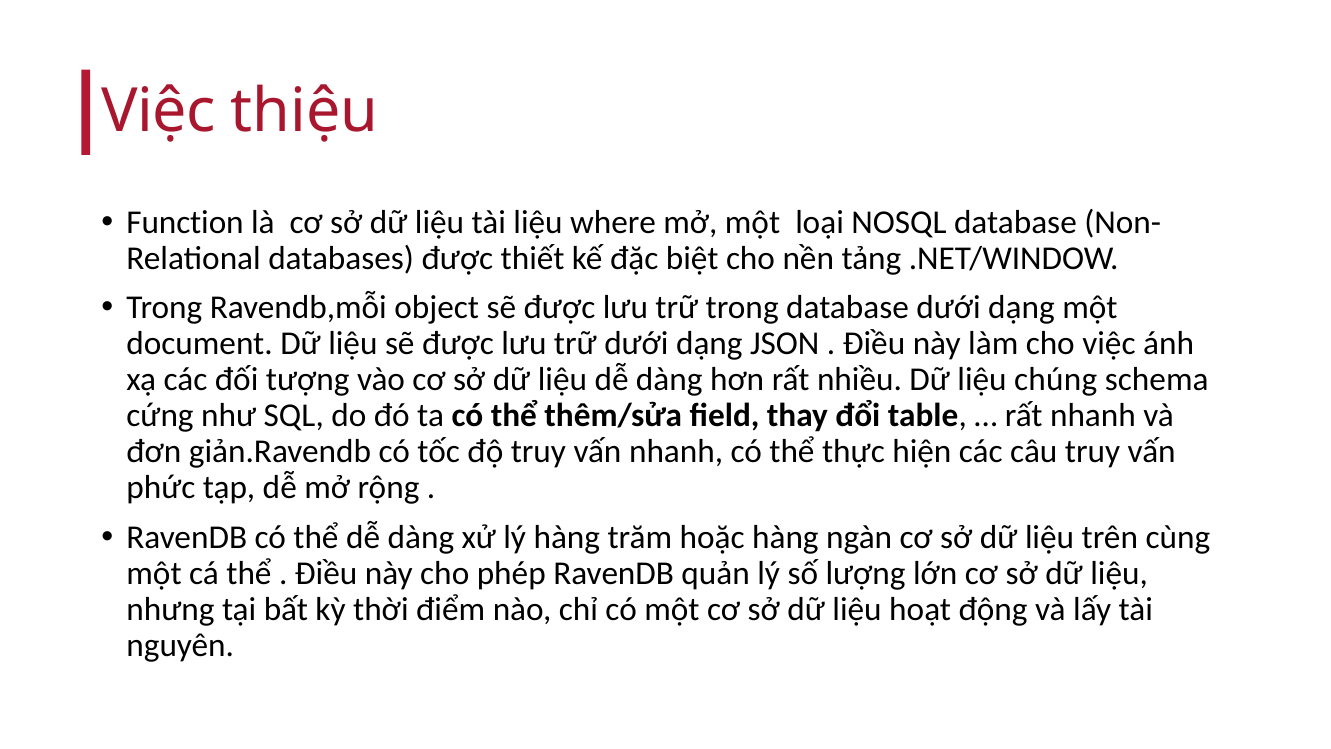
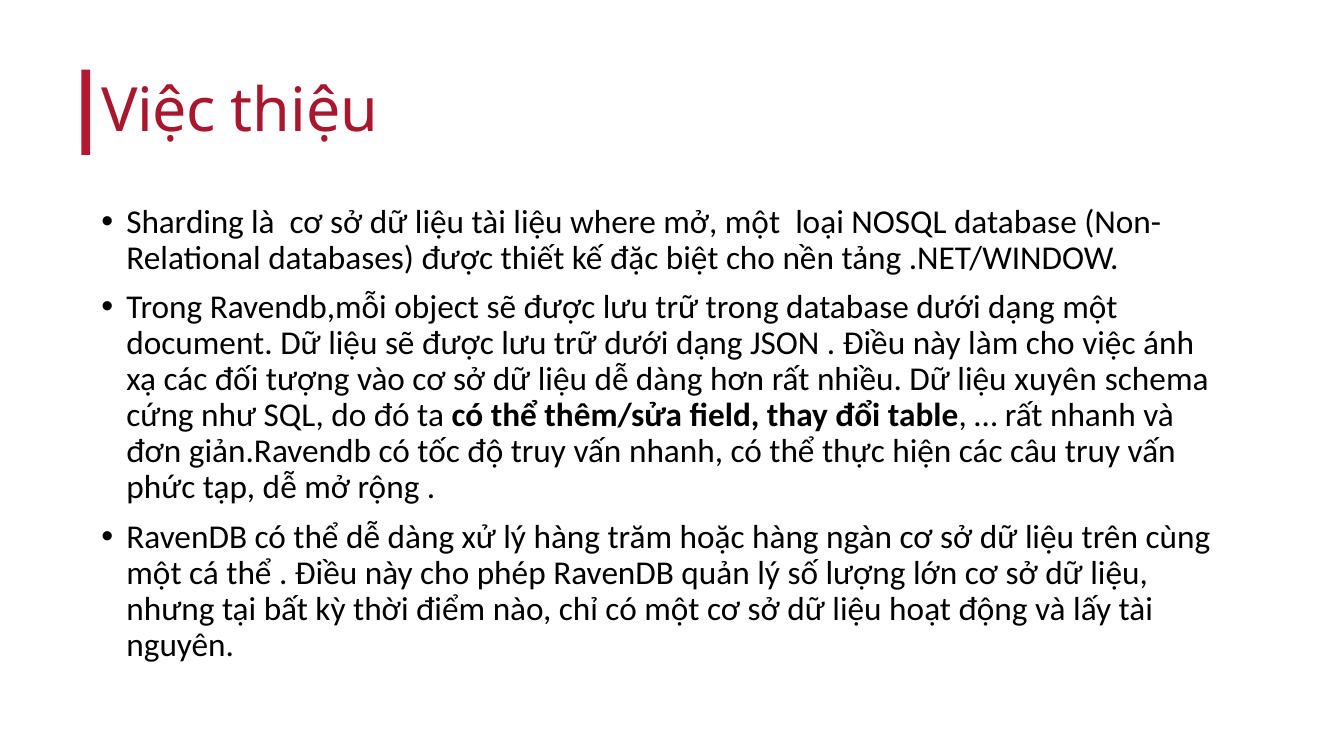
Function: Function -> Sharding
chúng: chúng -> xuyên
